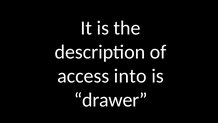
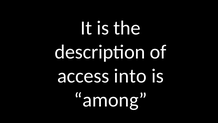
drawer: drawer -> among
